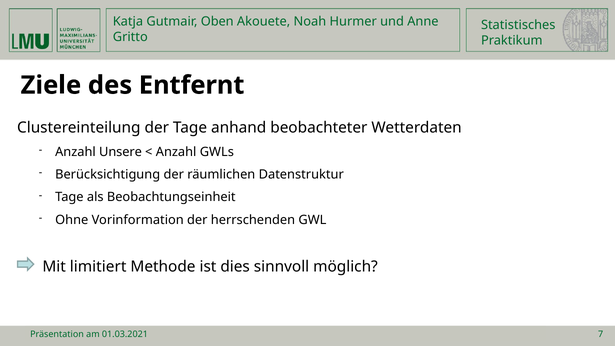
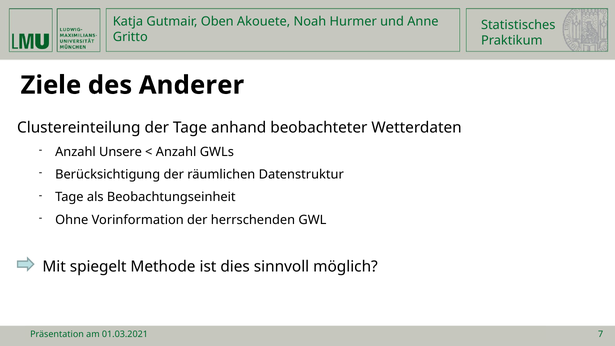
Entfernt: Entfernt -> Anderer
limitiert: limitiert -> spiegelt
